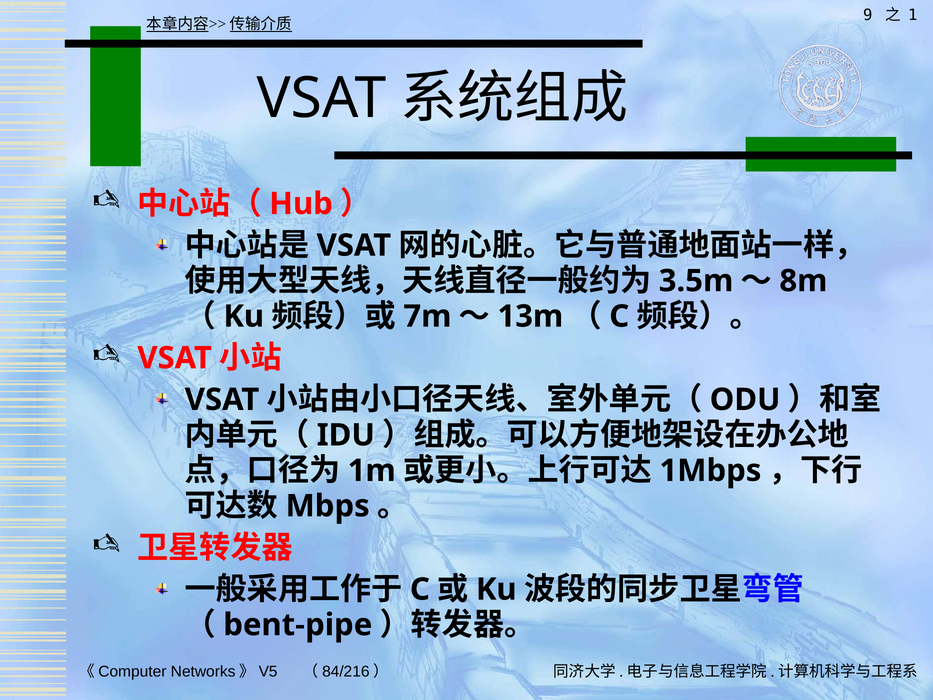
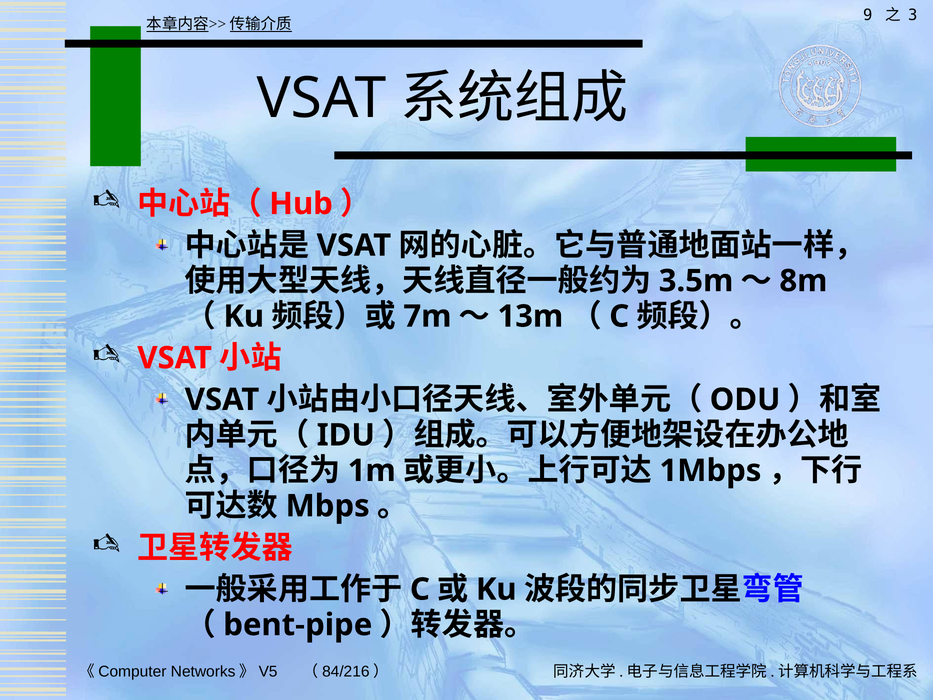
1: 1 -> 3
